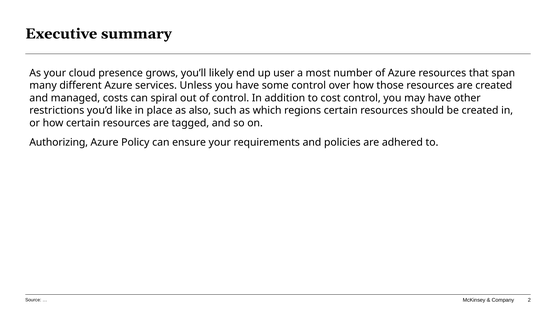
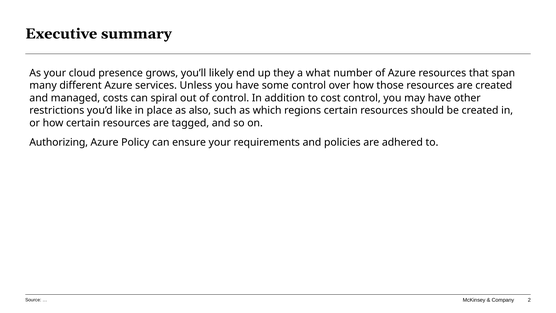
user: user -> they
most: most -> what
